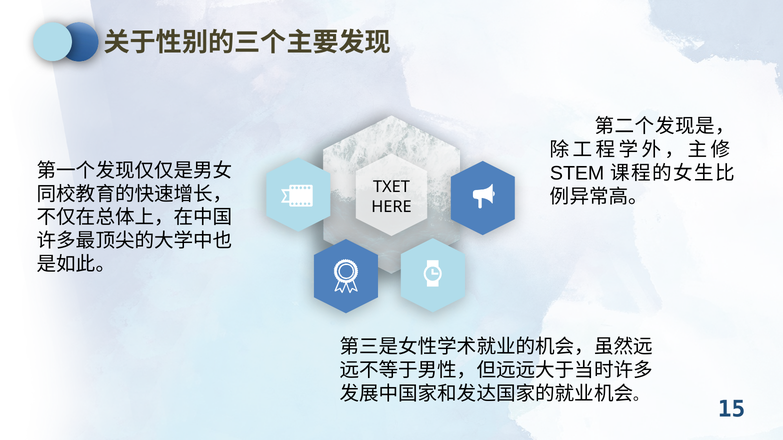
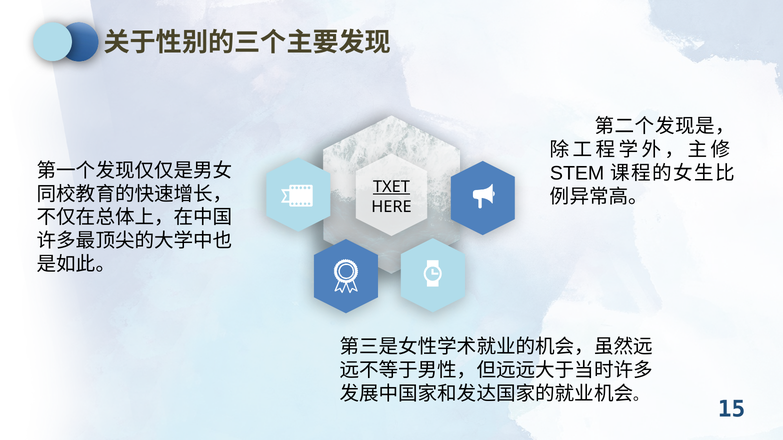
TXET underline: none -> present
